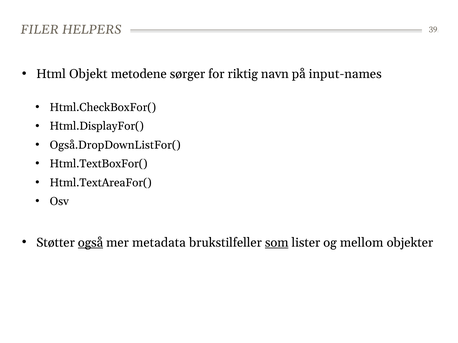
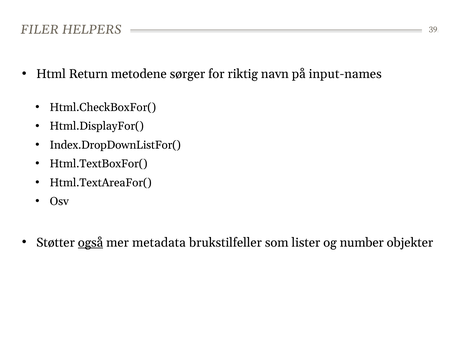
Objekt: Objekt -> Return
Også.DropDownListFor(: Også.DropDownListFor( -> Index.DropDownListFor(
som underline: present -> none
mellom: mellom -> number
